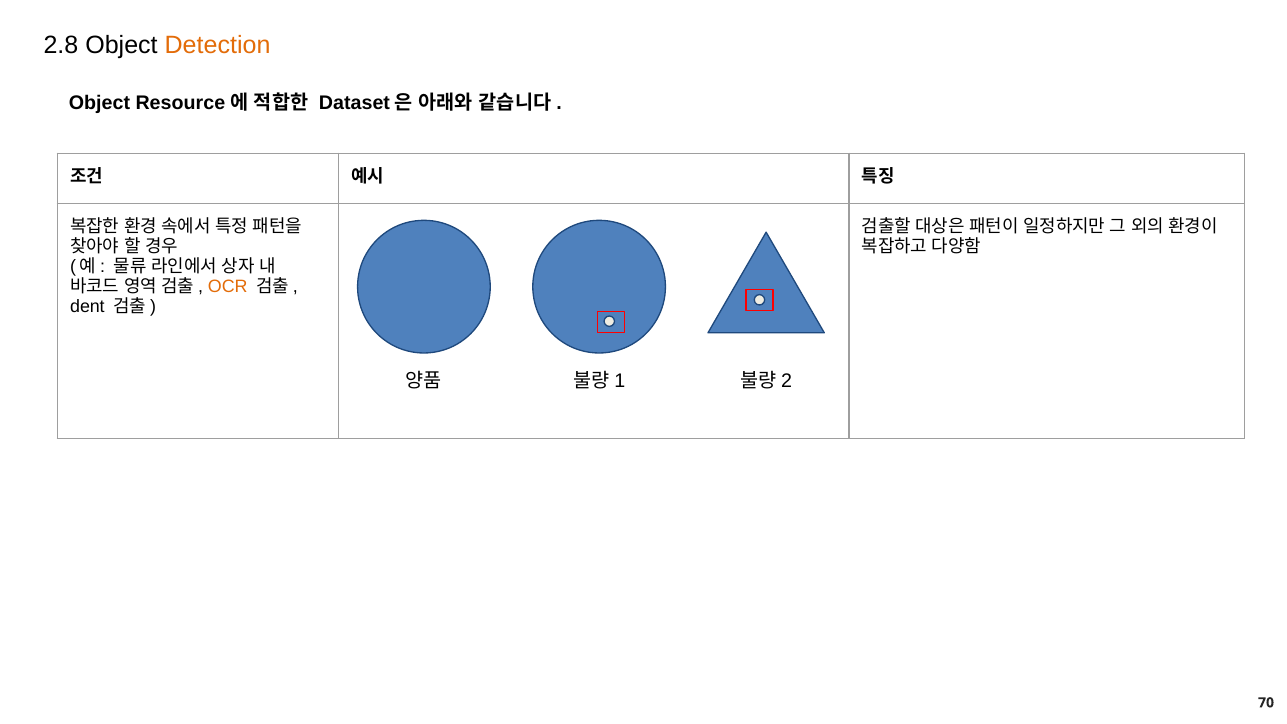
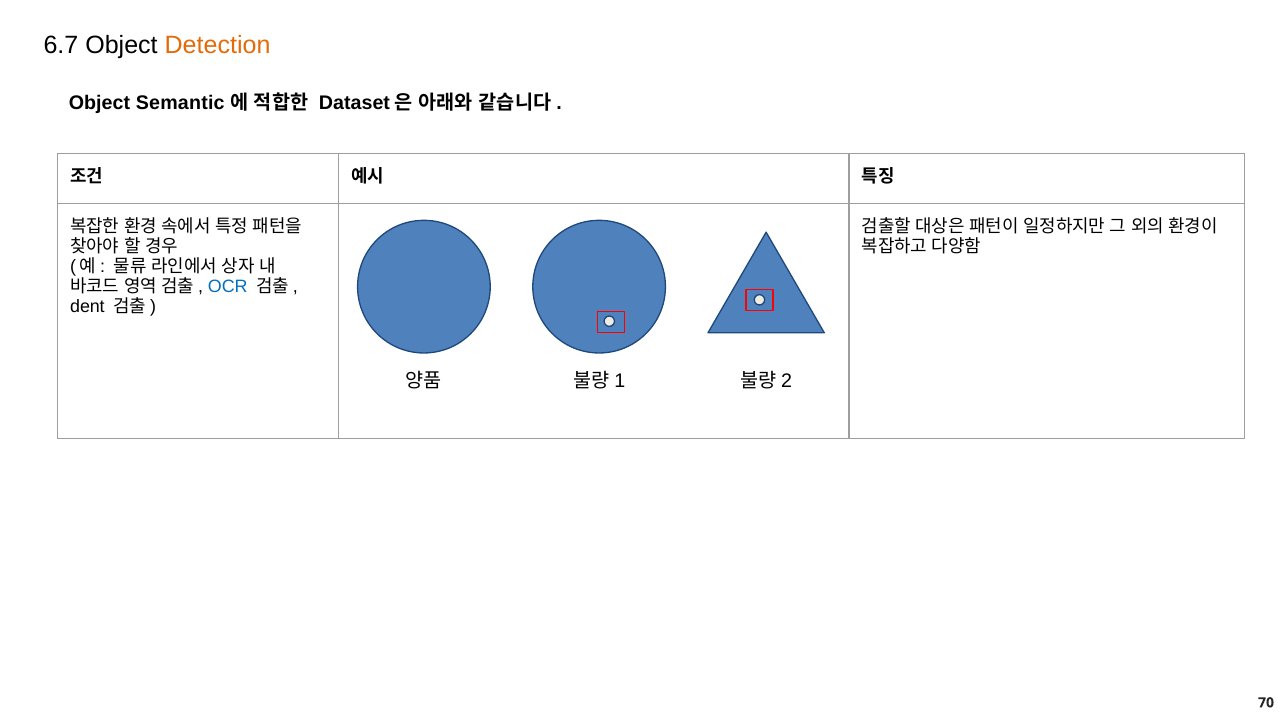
2.8: 2.8 -> 6.7
Resource: Resource -> Semantic
OCR colour: orange -> blue
